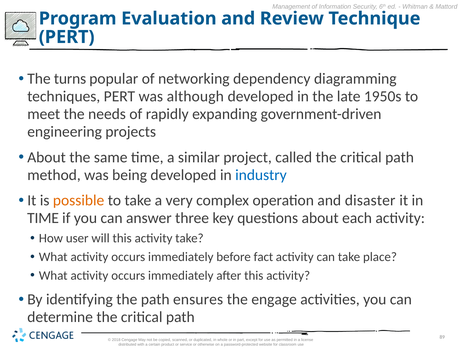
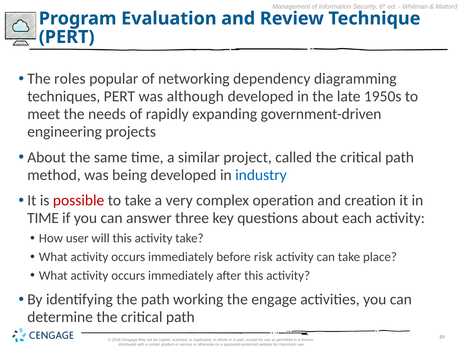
turns: turns -> roles
possible colour: orange -> red
disaster: disaster -> creation
fact: fact -> risk
ensures: ensures -> working
